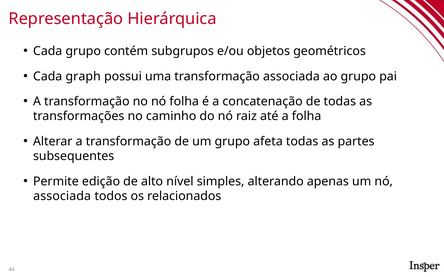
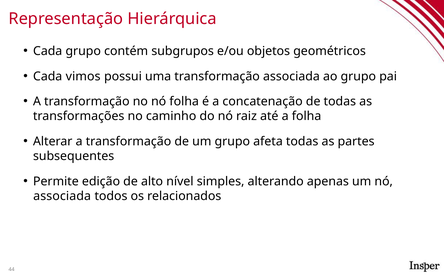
graph: graph -> vimos
